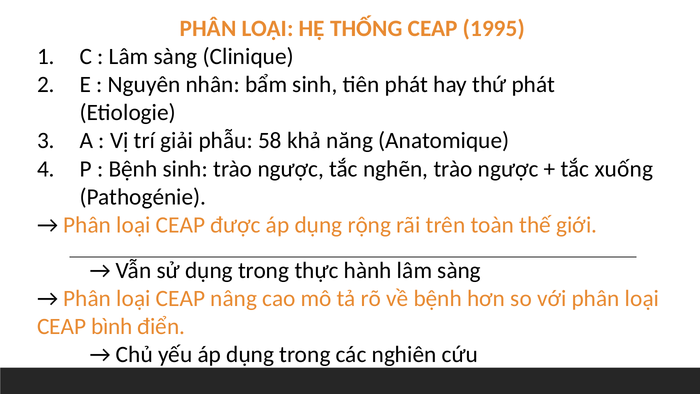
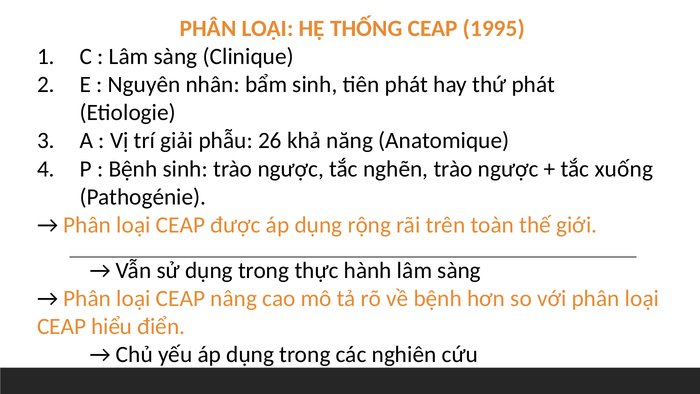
58: 58 -> 26
bình: bình -> hiểu
